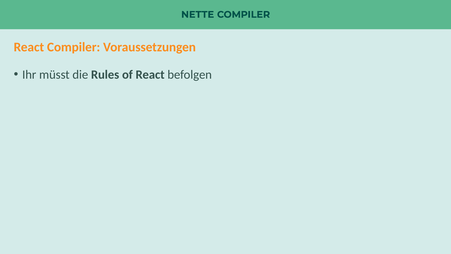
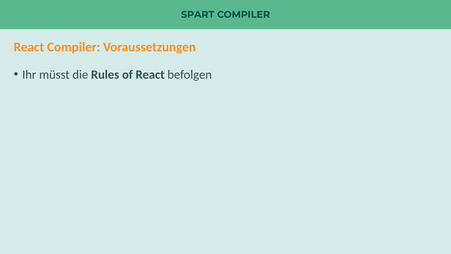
NETTE: NETTE -> SPART
